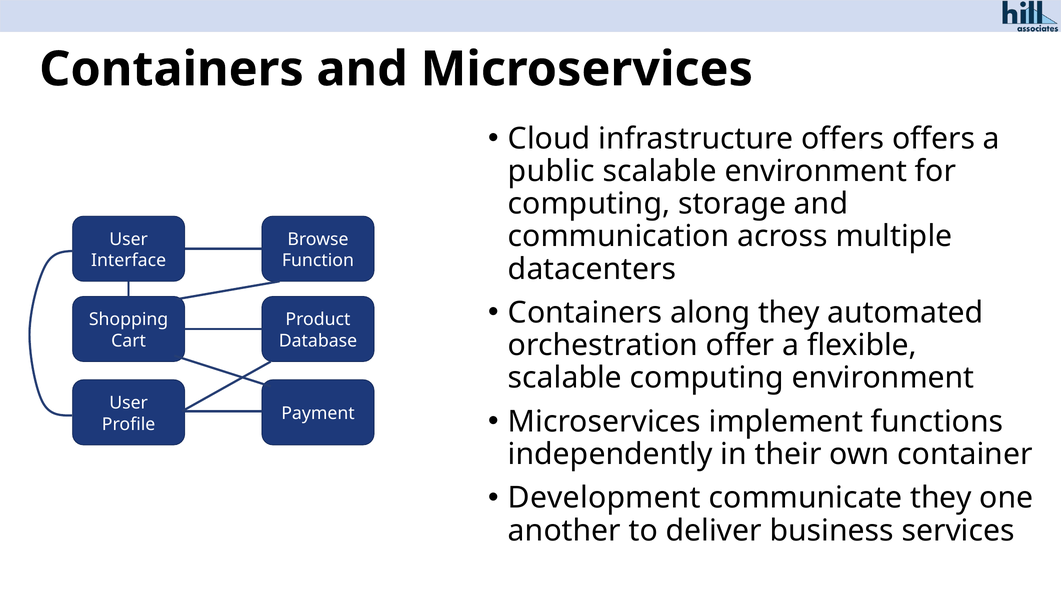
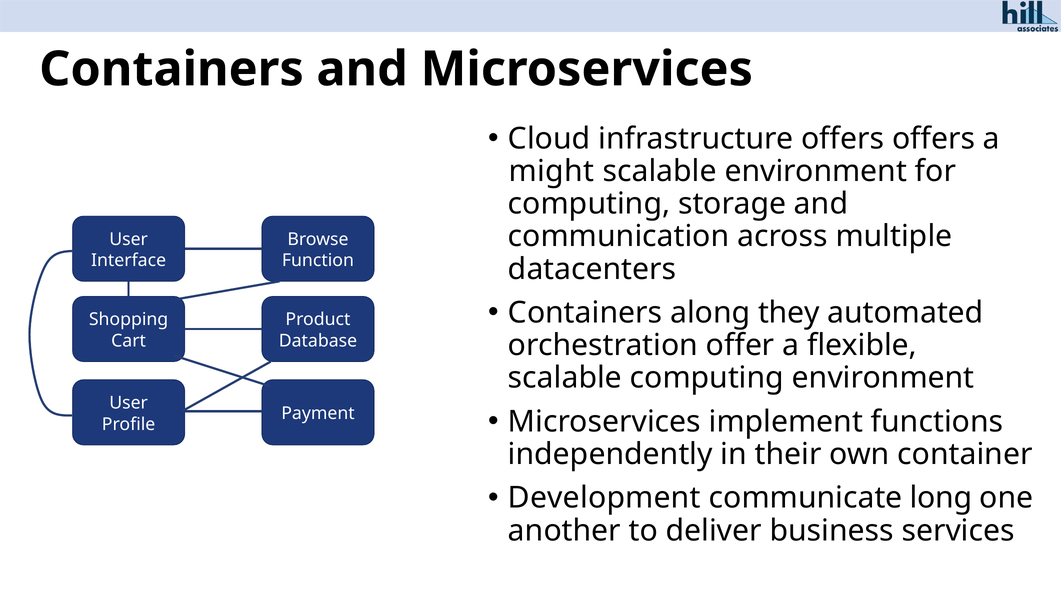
public: public -> might
communicate they: they -> long
